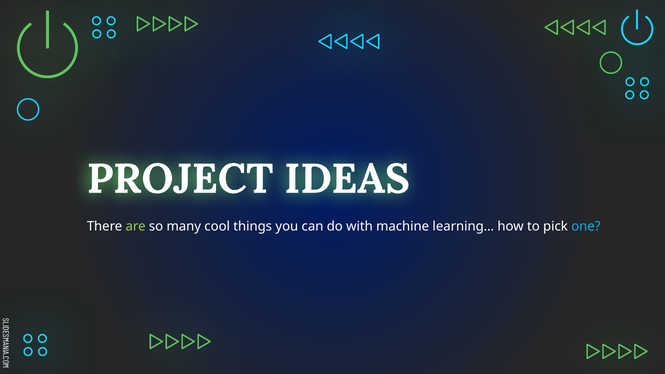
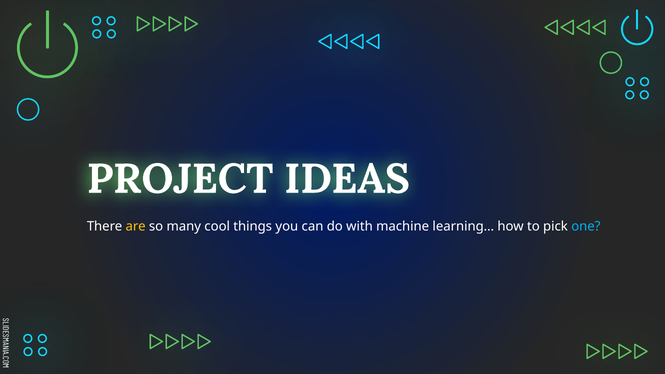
are colour: light green -> yellow
